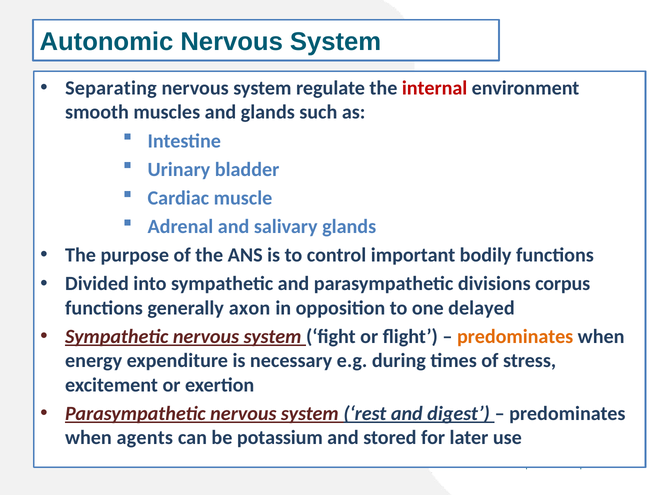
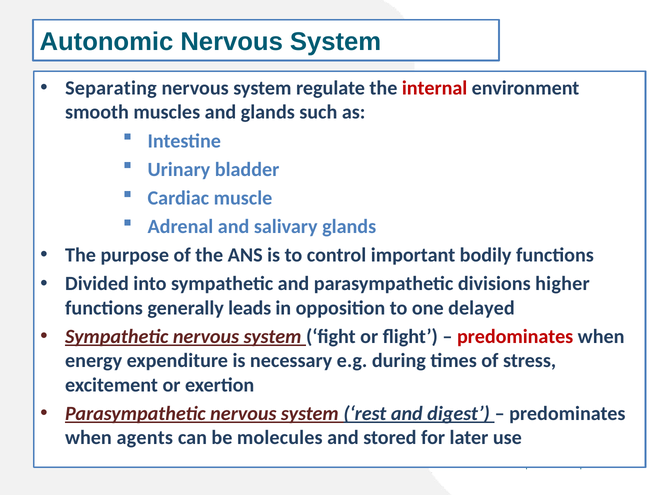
corpus: corpus -> higher
axon: axon -> leads
predominates at (515, 337) colour: orange -> red
potassium: potassium -> molecules
